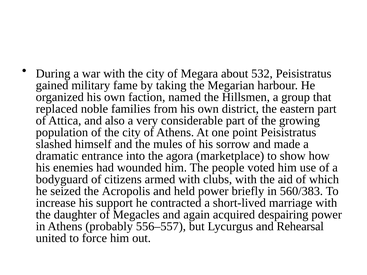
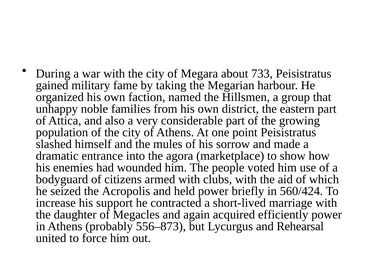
532: 532 -> 733
replaced: replaced -> unhappy
560/383: 560/383 -> 560/424
despairing: despairing -> efficiently
556–557: 556–557 -> 556–873
